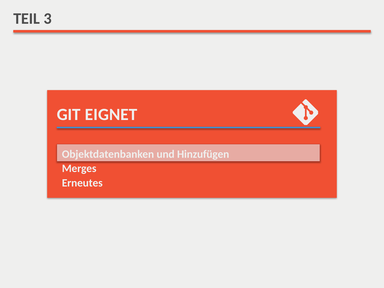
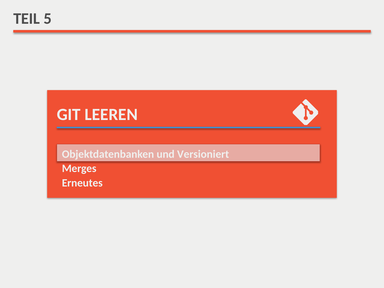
3: 3 -> 5
EIGNET: EIGNET -> LEEREN
Hinzufügen: Hinzufügen -> Versioniert
